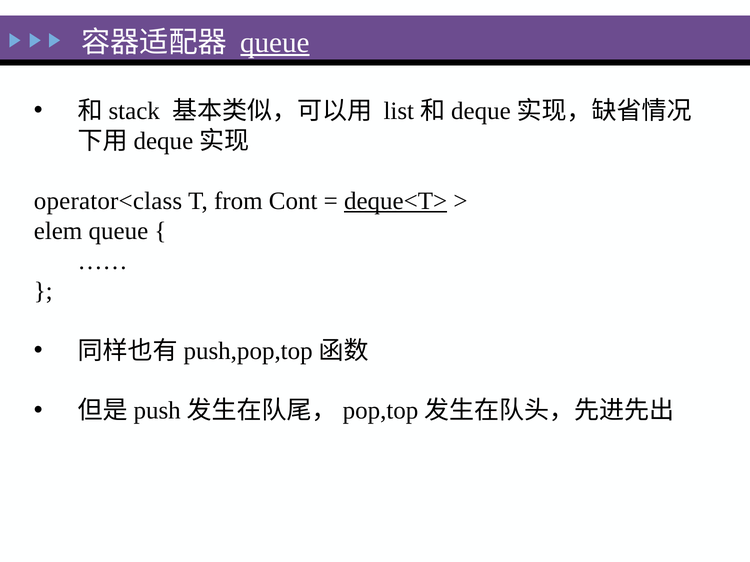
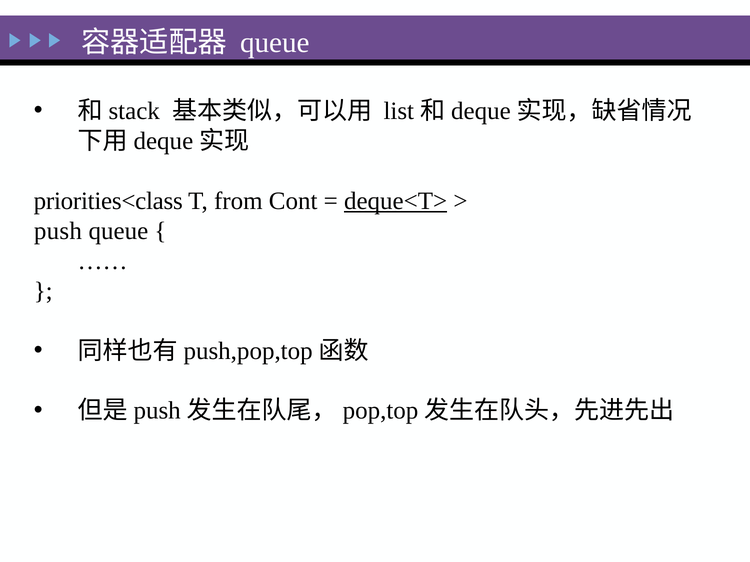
queue at (275, 43) underline: present -> none
operator<class: operator<class -> priorities<class
elem: elem -> push
